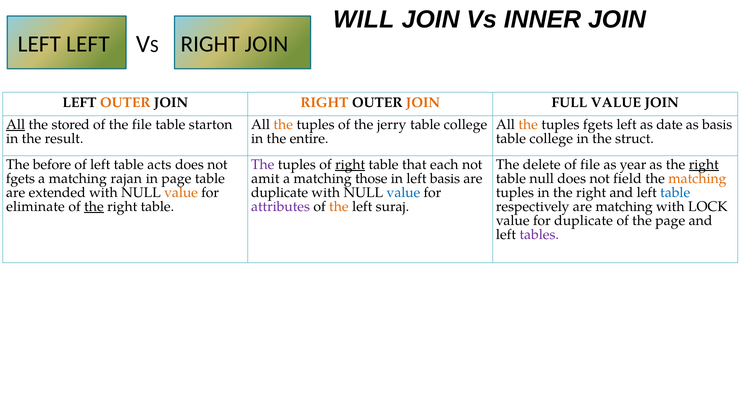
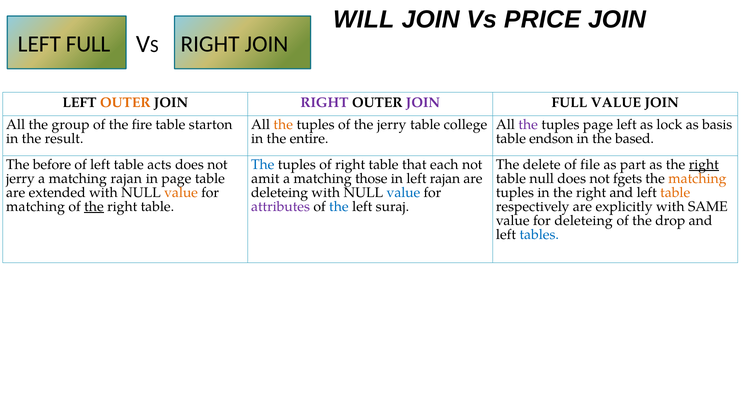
INNER: INNER -> PRICE
LEFT LEFT: LEFT -> FULL
RIGHT at (325, 103) colour: orange -> purple
JOIN at (423, 103) colour: orange -> purple
All at (16, 124) underline: present -> none
stored: stored -> group
the file: file -> fire
the at (528, 124) colour: orange -> purple
tuples fgets: fgets -> page
date: date -> lock
college at (551, 139): college -> endson
struct: struct -> based
The at (263, 164) colour: purple -> blue
right at (350, 164) underline: present -> none
year: year -> part
fgets at (20, 179): fgets -> jerry
left basis: basis -> rajan
field: field -> fgets
duplicate at (280, 193): duplicate -> deleteing
table at (675, 193) colour: blue -> orange
eliminate at (35, 207): eliminate -> matching
the at (339, 207) colour: orange -> blue
are matching: matching -> explicitly
LOCK: LOCK -> SAME
for duplicate: duplicate -> deleteing
the page: page -> drop
tables colour: purple -> blue
